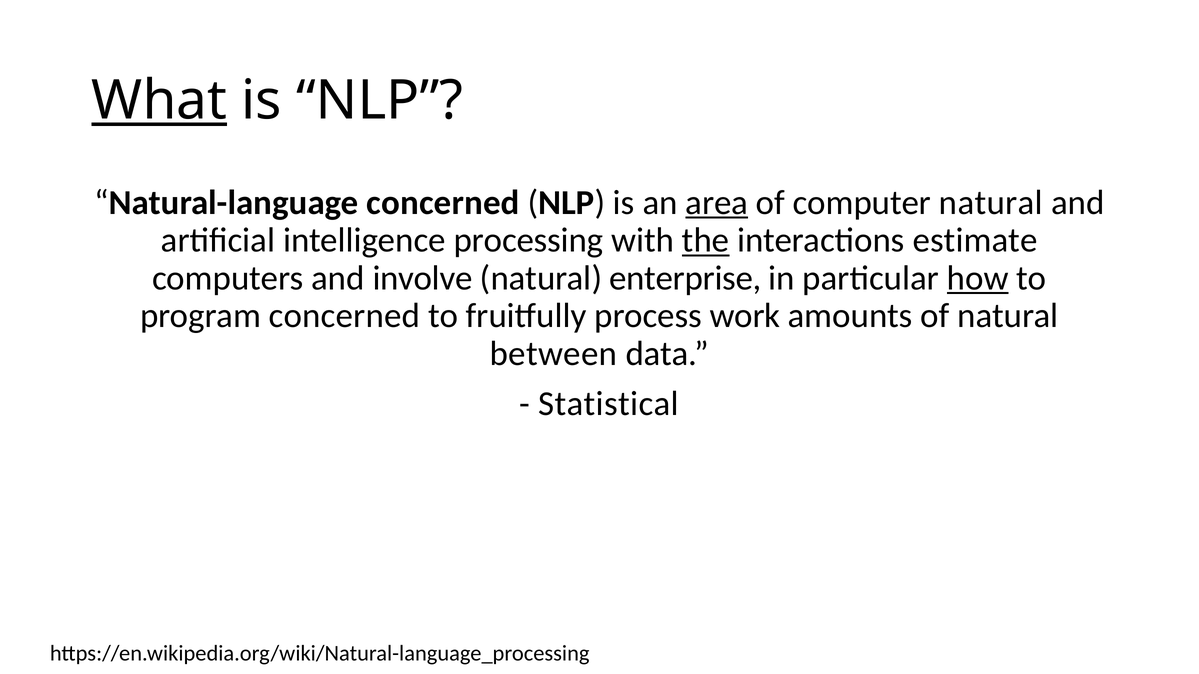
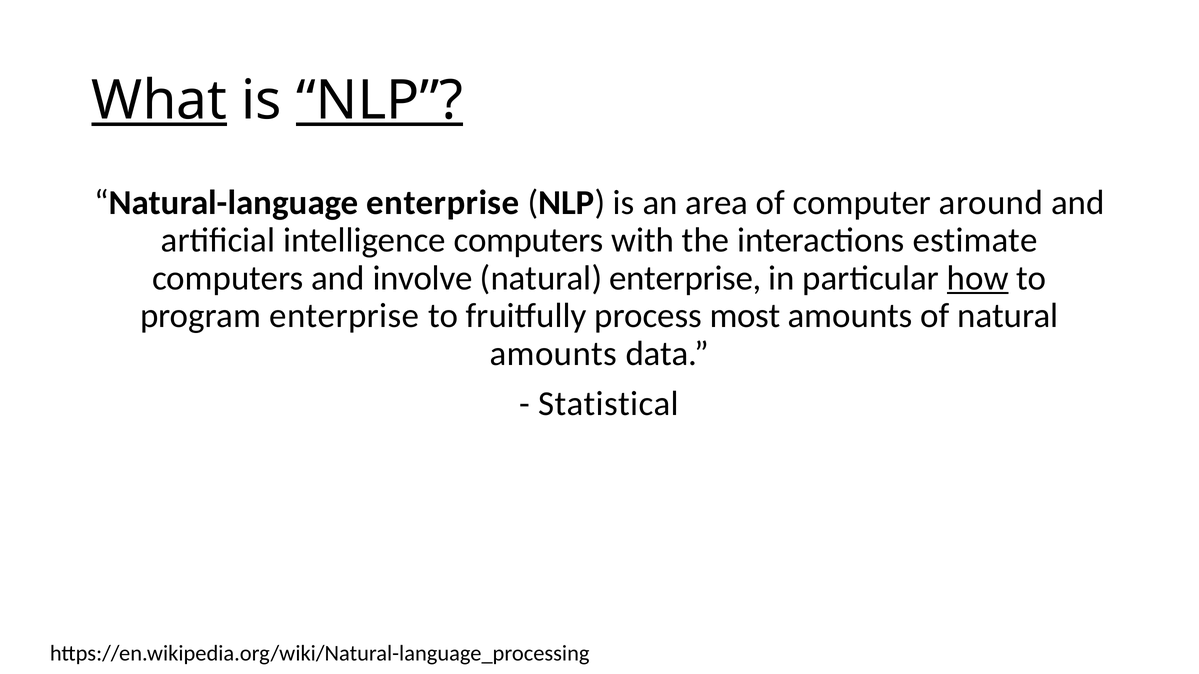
NLP at (380, 101) underline: none -> present
Natural-language concerned: concerned -> enterprise
area underline: present -> none
computer natural: natural -> around
intelligence processing: processing -> computers
the underline: present -> none
program concerned: concerned -> enterprise
work: work -> most
between at (553, 354): between -> amounts
